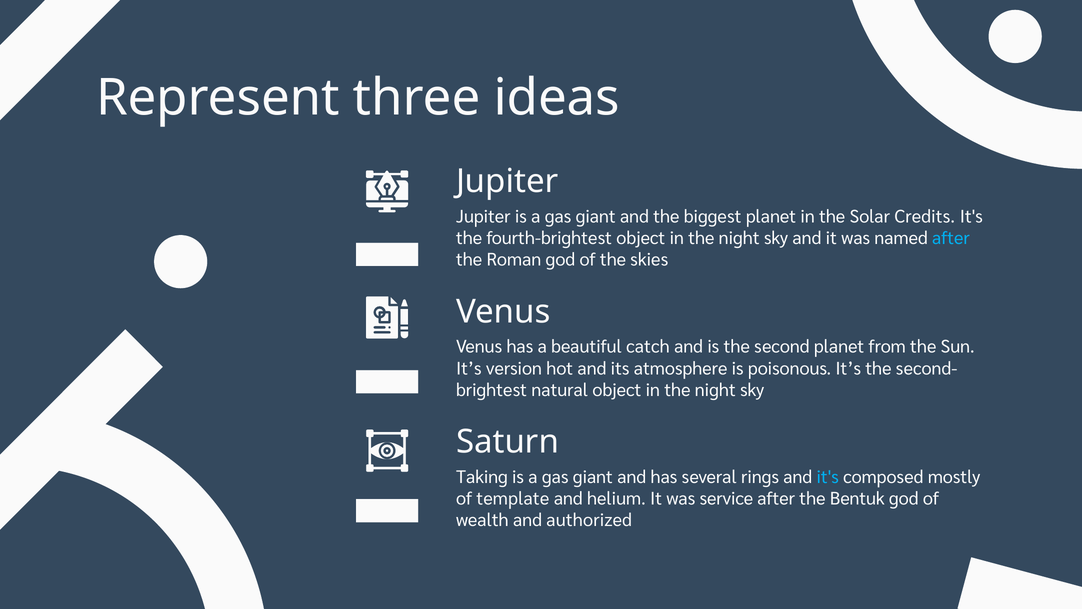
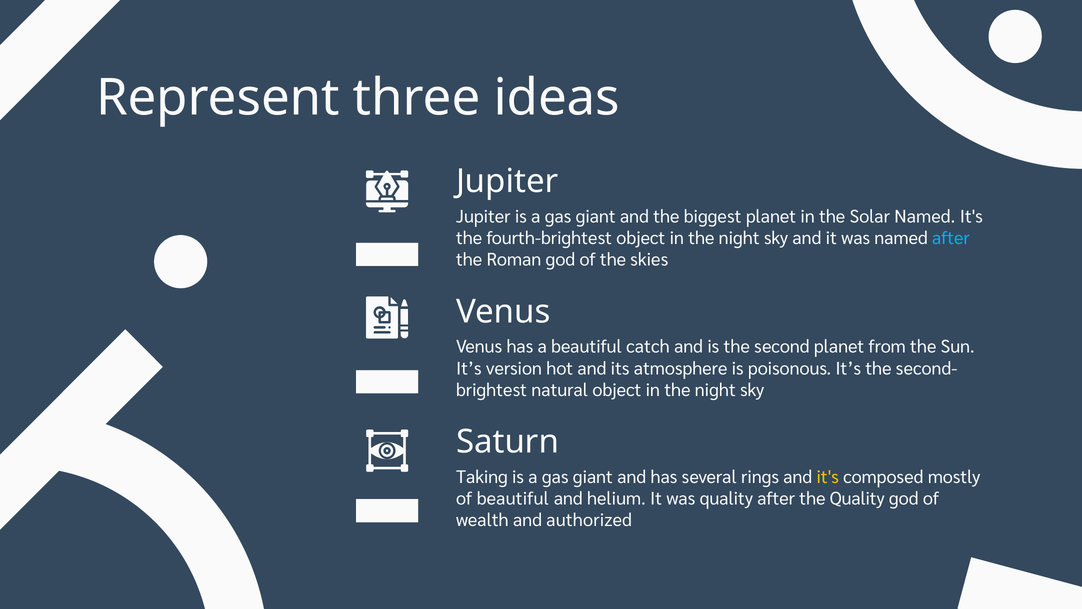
Solar Credits: Credits -> Named
it's at (828, 477) colour: light blue -> yellow
of template: template -> beautiful
was service: service -> quality
the Bentuk: Bentuk -> Quality
